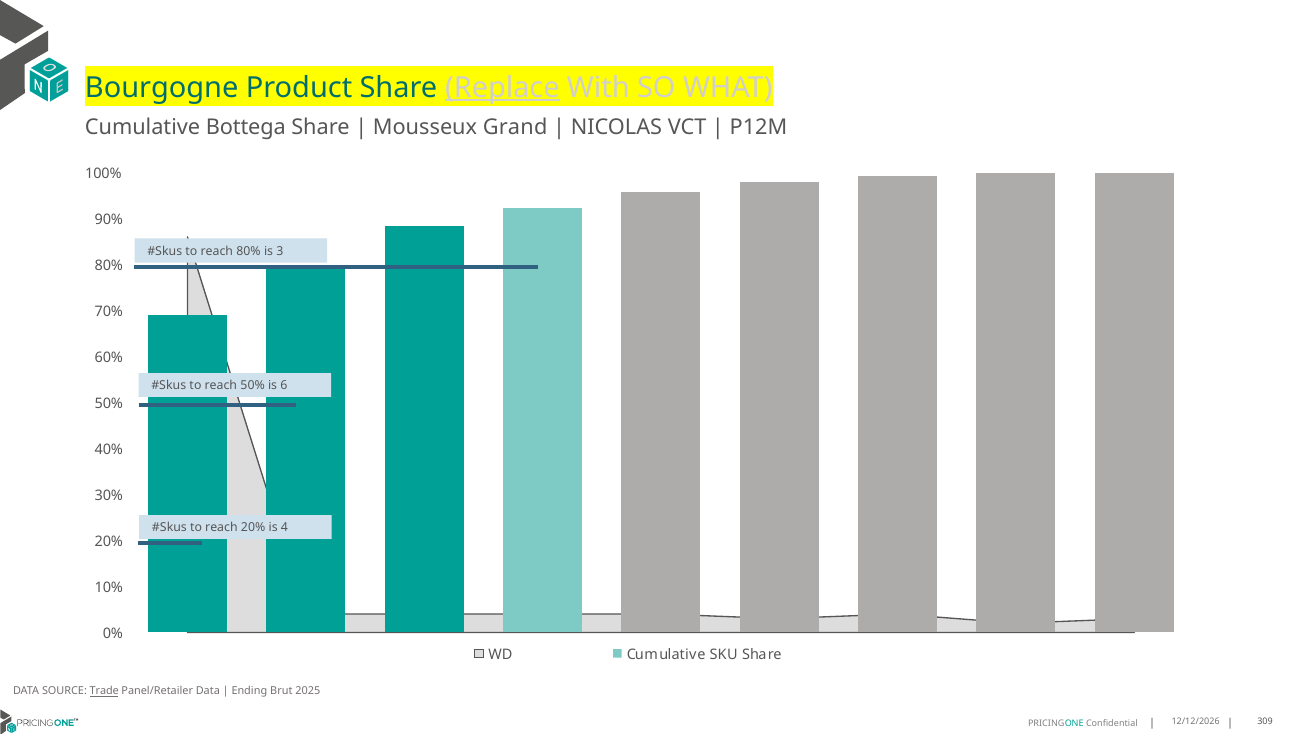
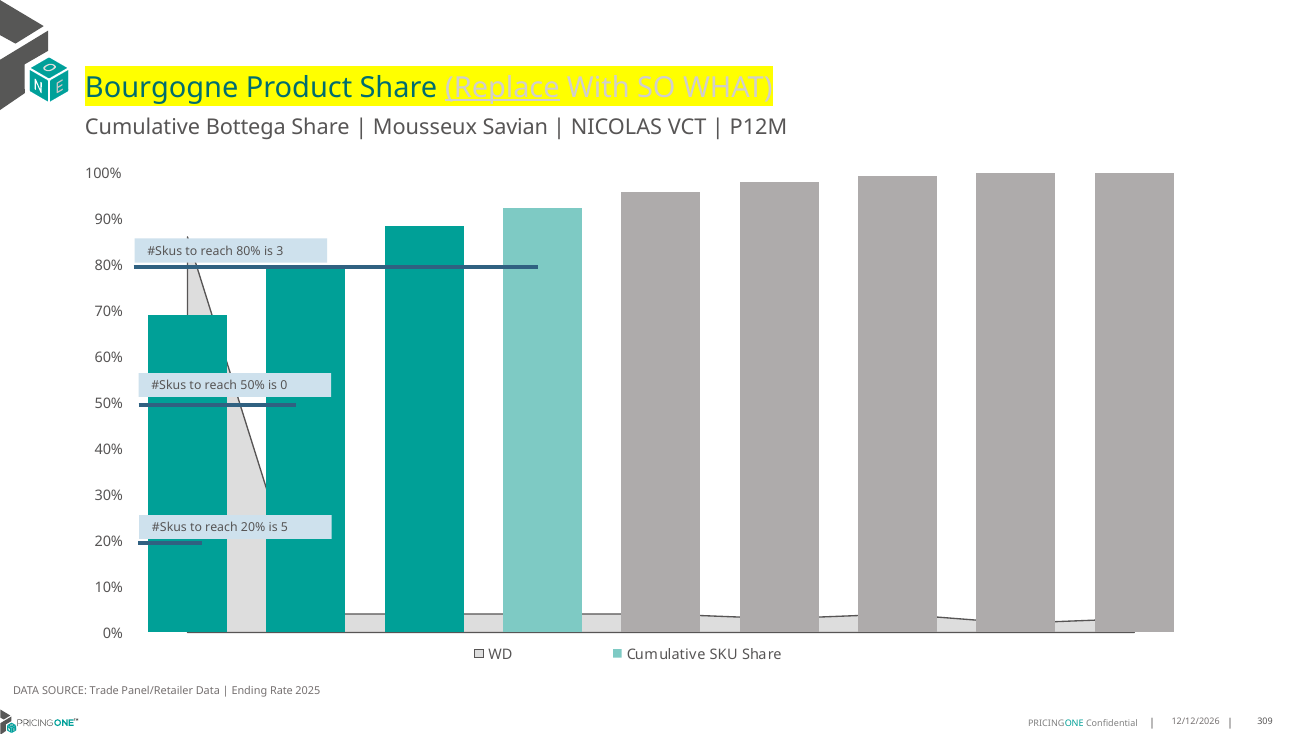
Grand: Grand -> Savian
6: 6 -> 0
4: 4 -> 5
Trade underline: present -> none
Brut: Brut -> Rate
